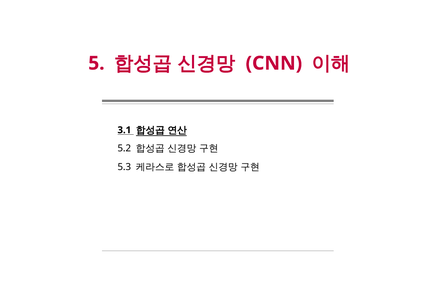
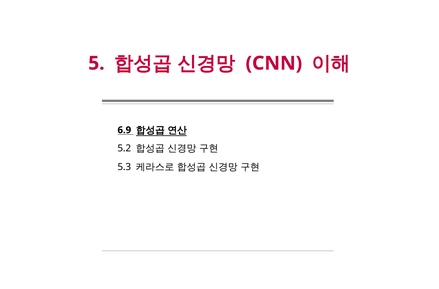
3.1: 3.1 -> 6.9
